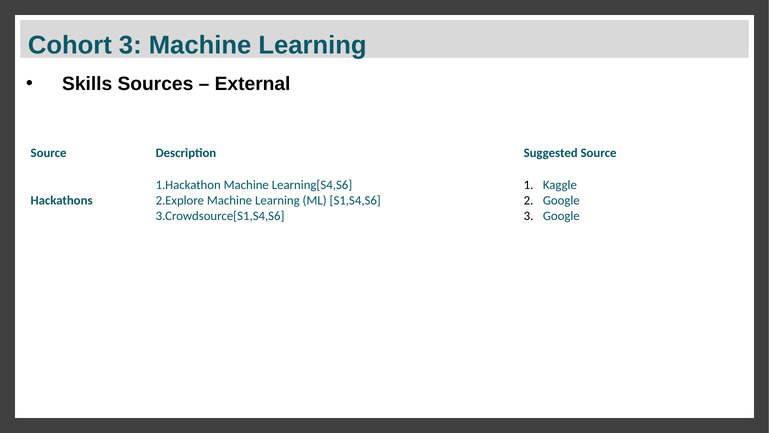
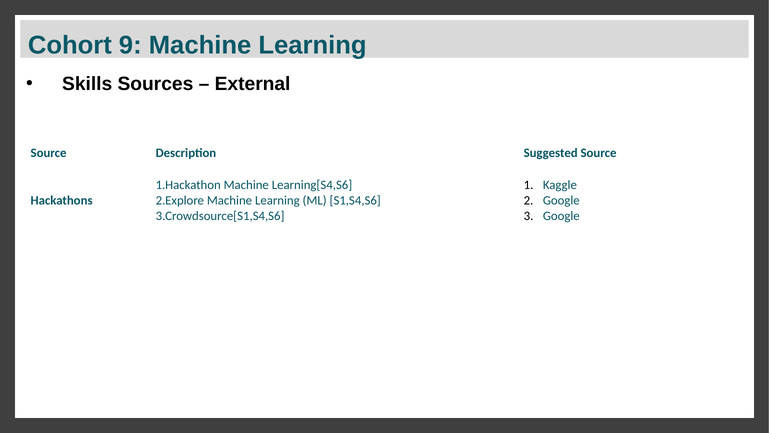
Cohort 3: 3 -> 9
